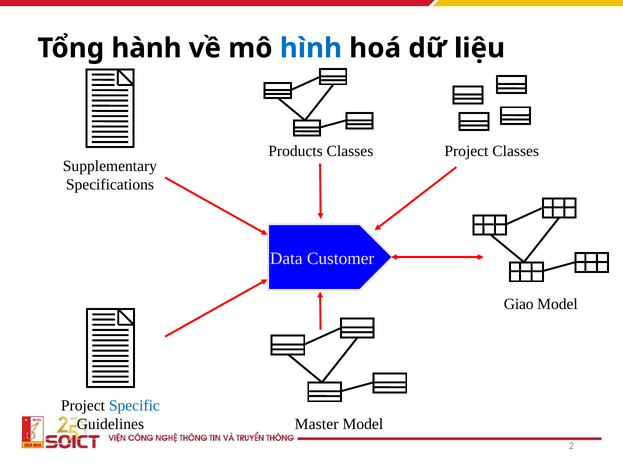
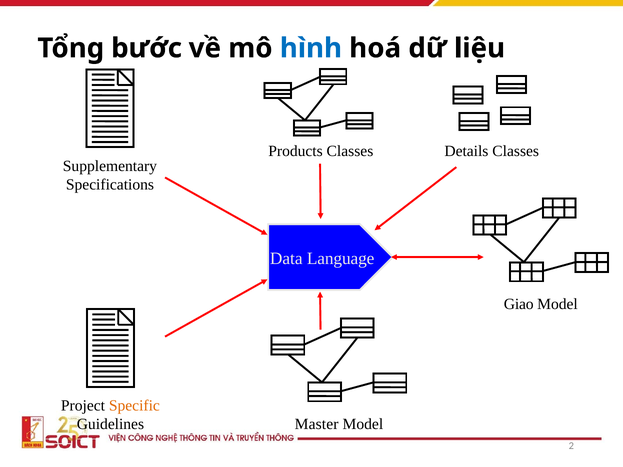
hành: hành -> bước
Classes Project: Project -> Details
Customer: Customer -> Language
Specific colour: blue -> orange
